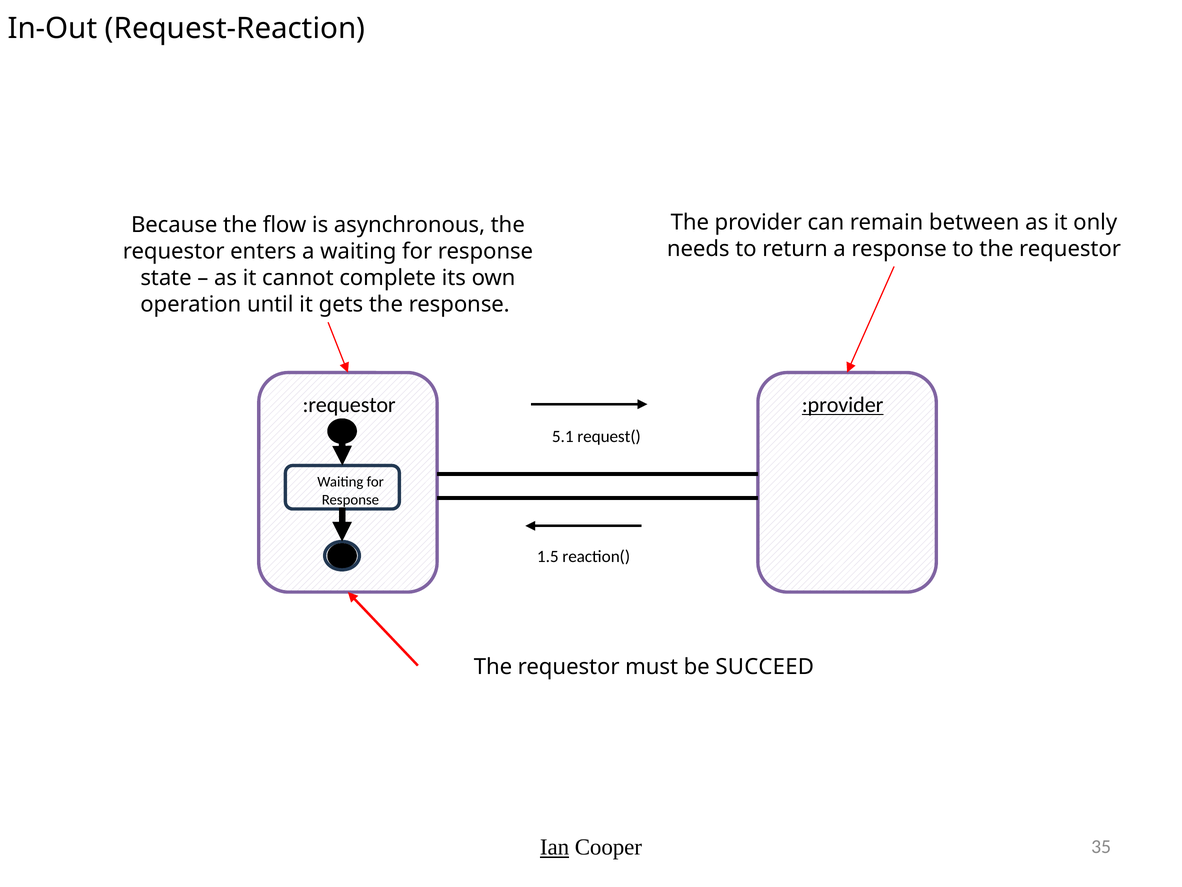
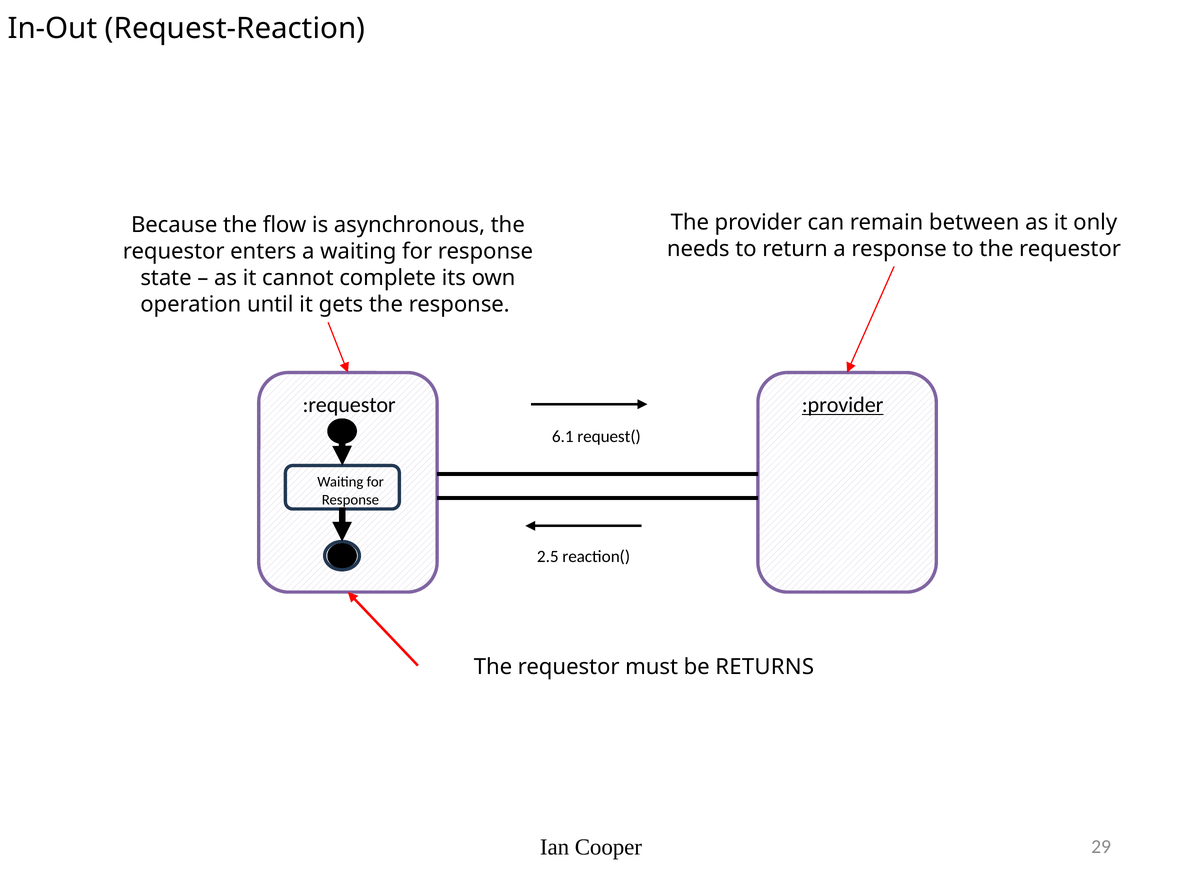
5.1: 5.1 -> 6.1
1.5: 1.5 -> 2.5
SUCCEED: SUCCEED -> RETURNS
Ian underline: present -> none
35: 35 -> 29
